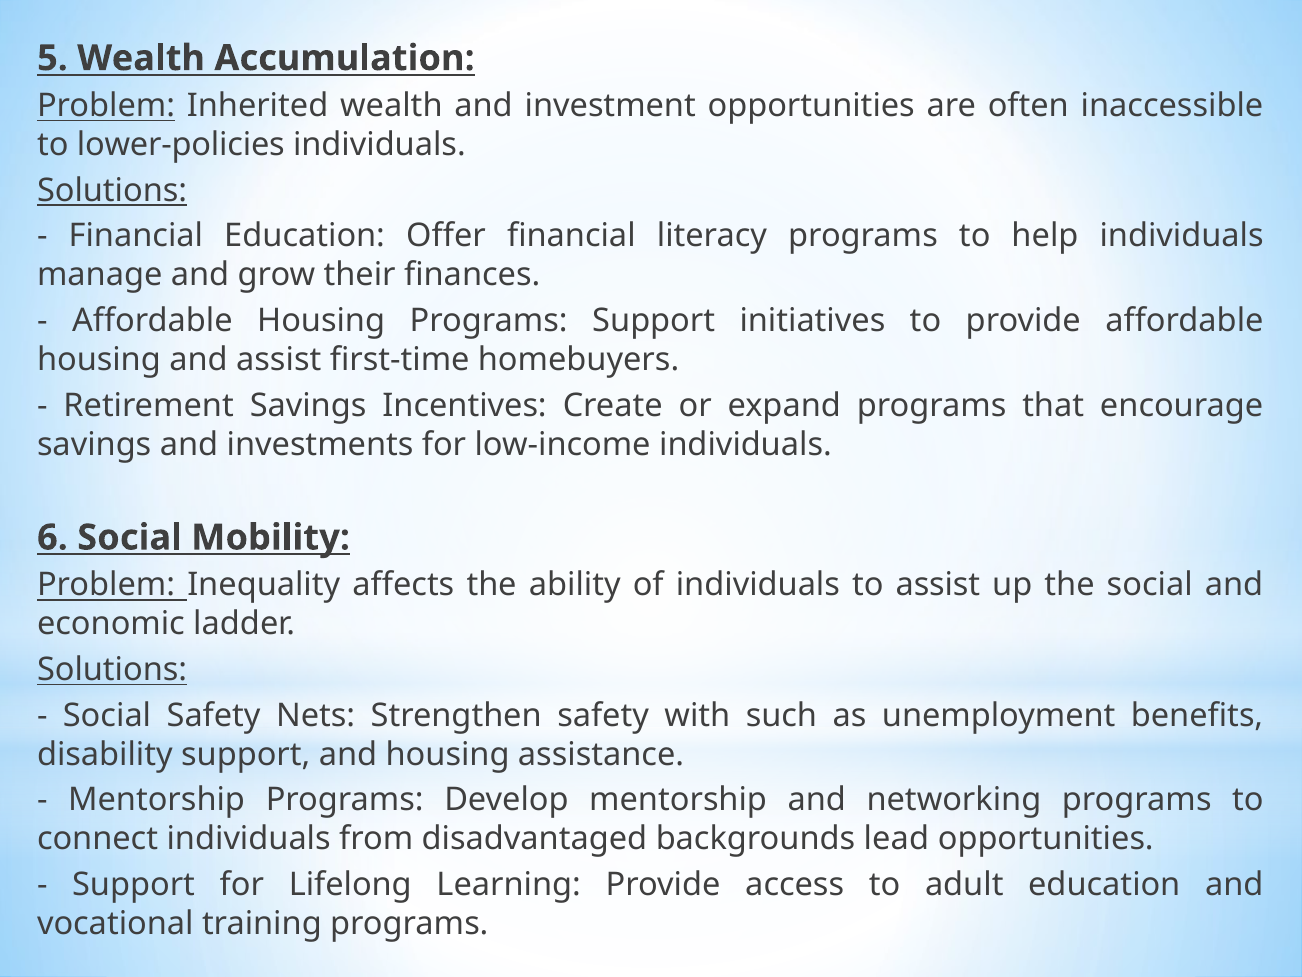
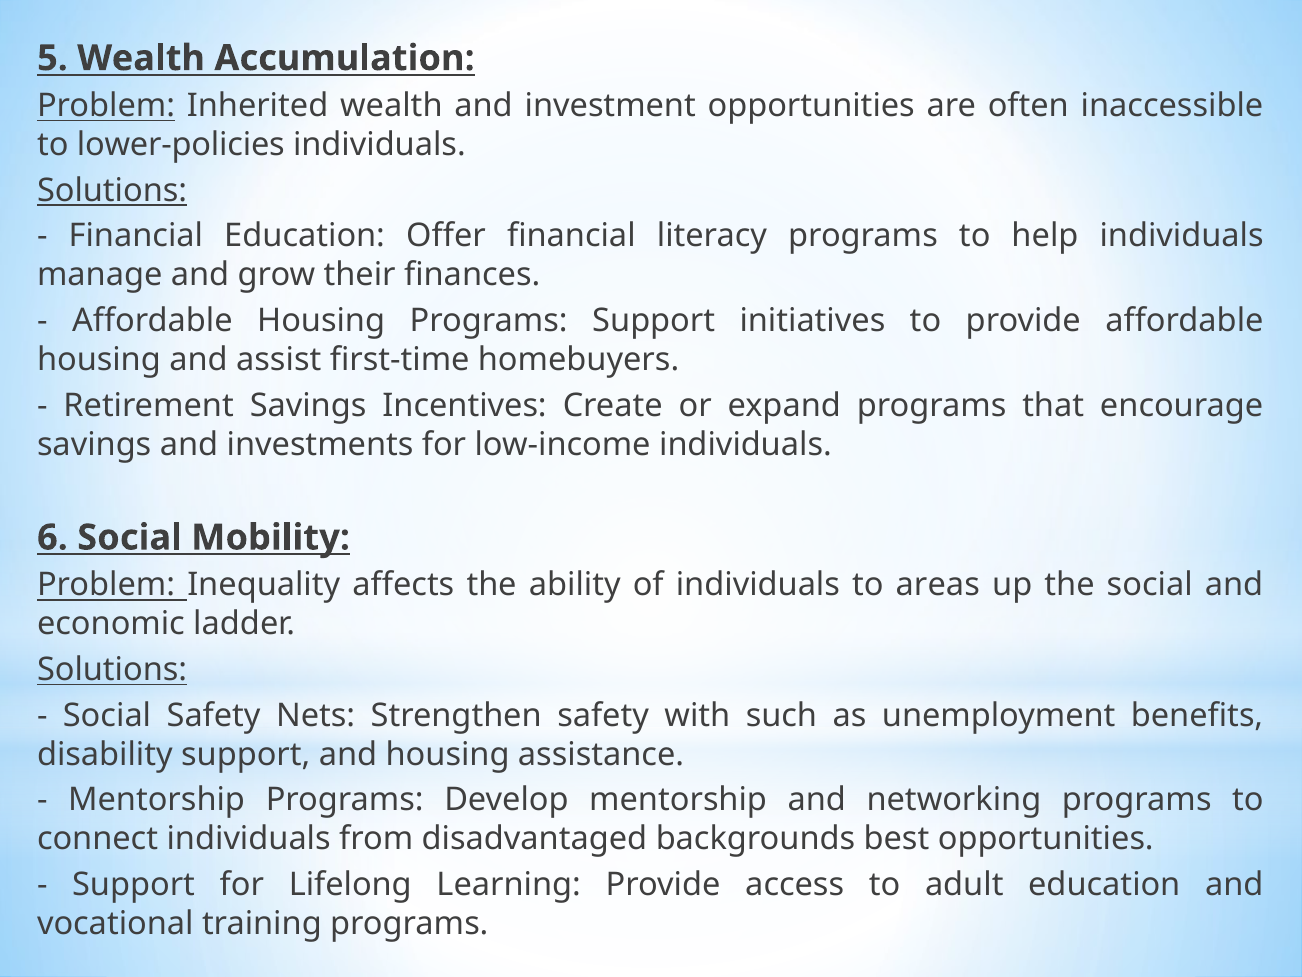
to assist: assist -> areas
lead: lead -> best
